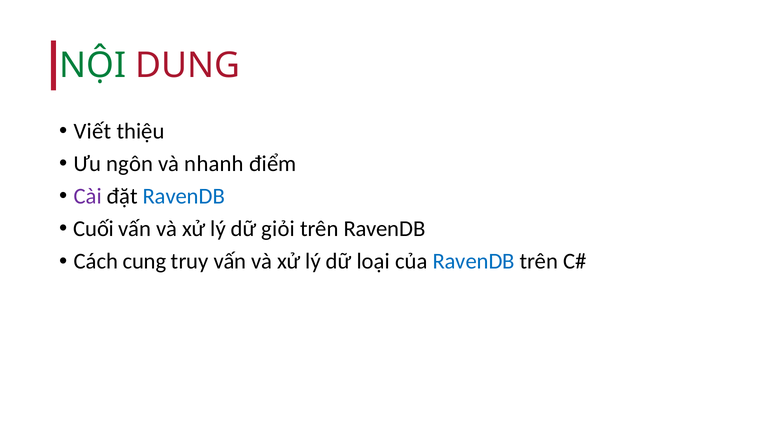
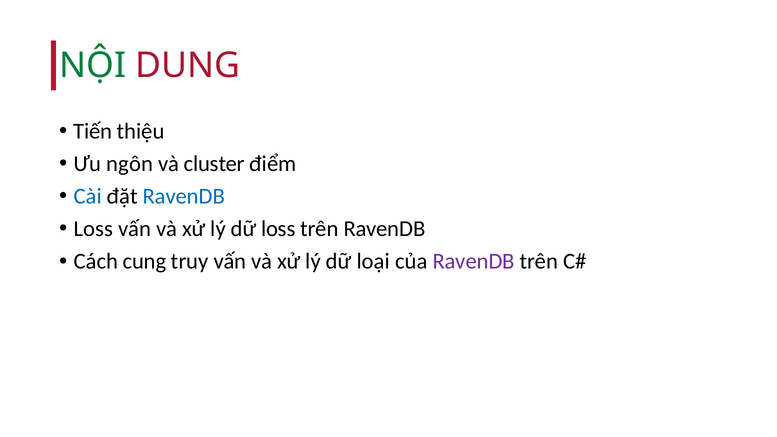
Viết: Viết -> Tiến
nhanh: nhanh -> cluster
Cài colour: purple -> blue
Cuối at (94, 229): Cuối -> Loss
dữ giỏi: giỏi -> loss
RavenDB at (474, 261) colour: blue -> purple
